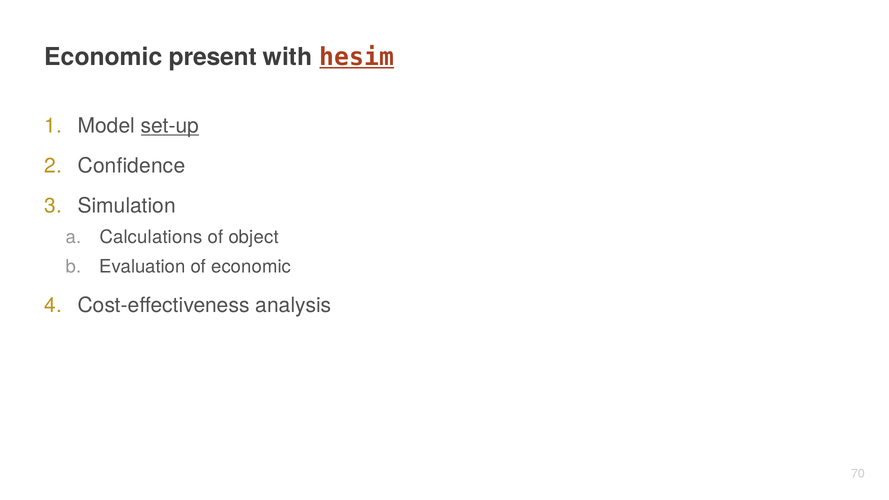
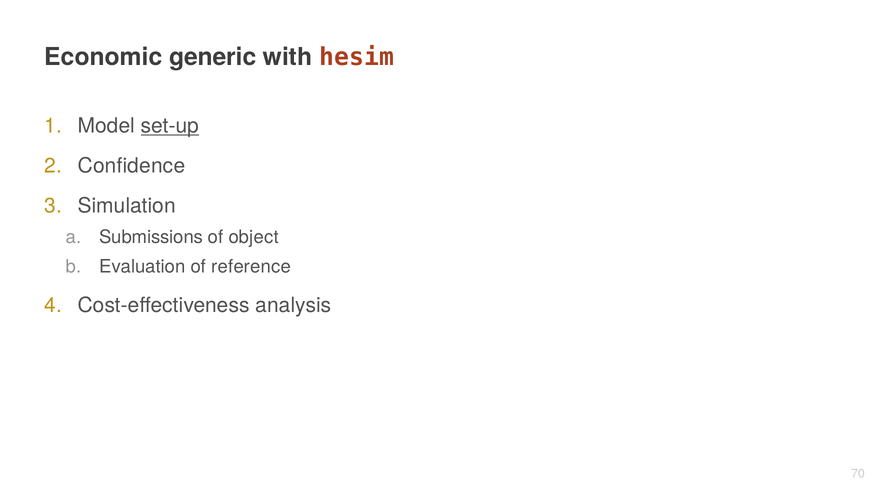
present: present -> generic
hesim underline: present -> none
Calculations: Calculations -> Submissions
of economic: economic -> reference
